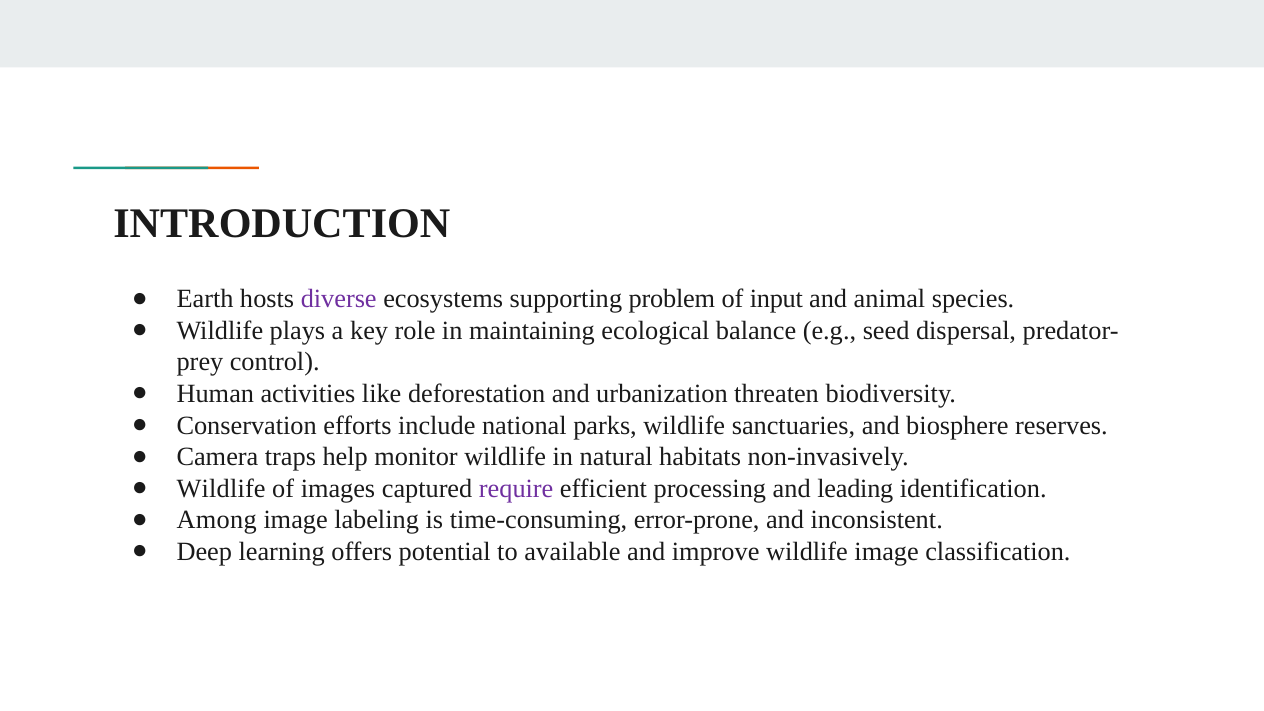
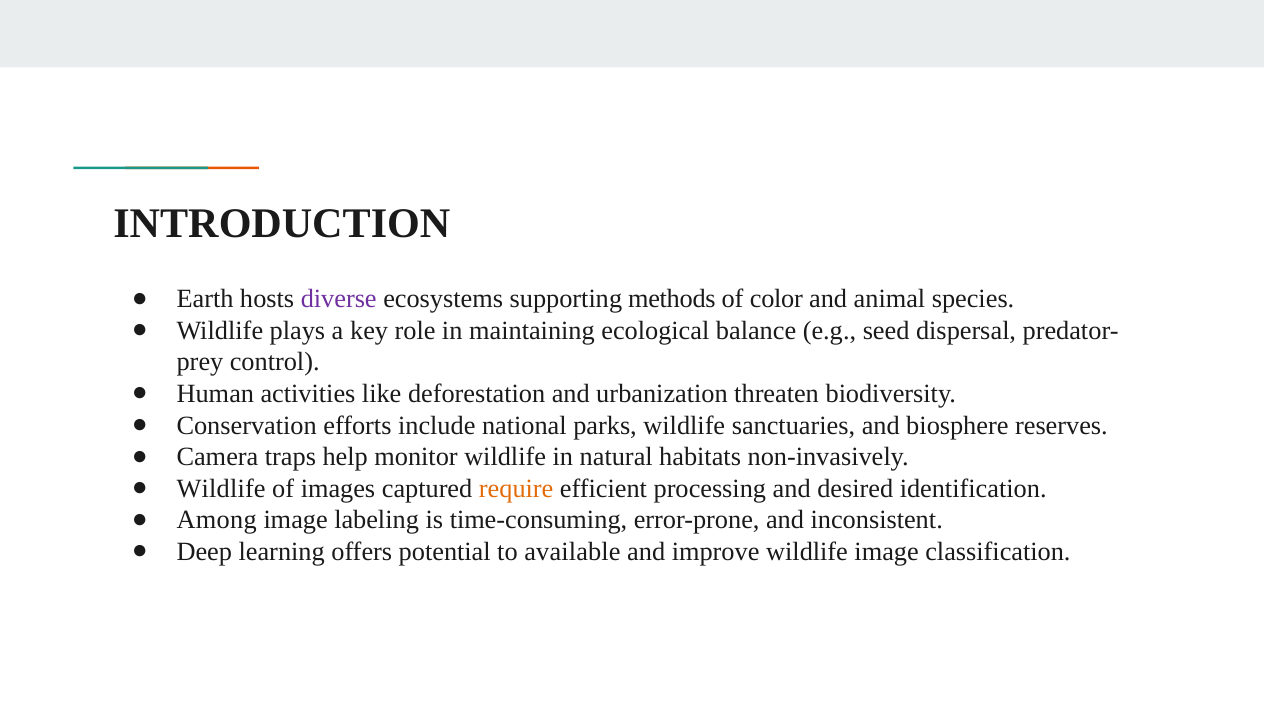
problem: problem -> methods
input: input -> color
require colour: purple -> orange
leading: leading -> desired
